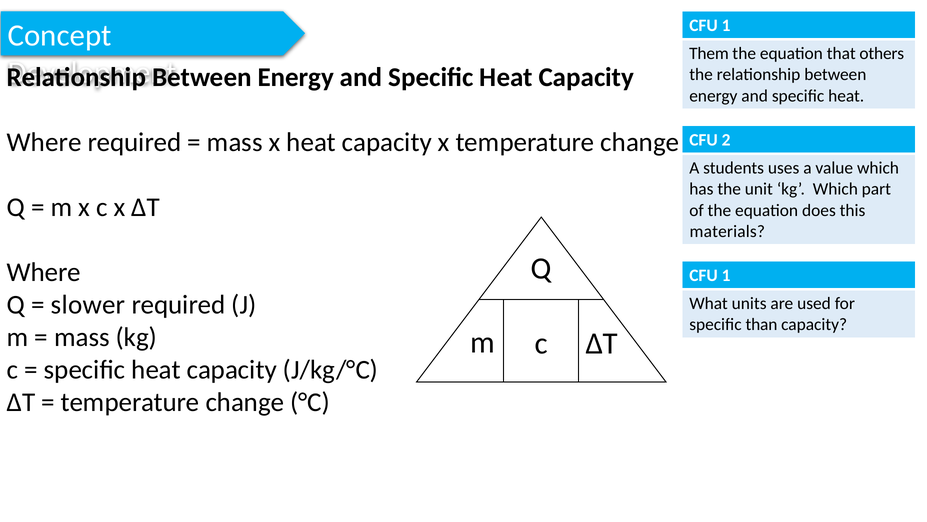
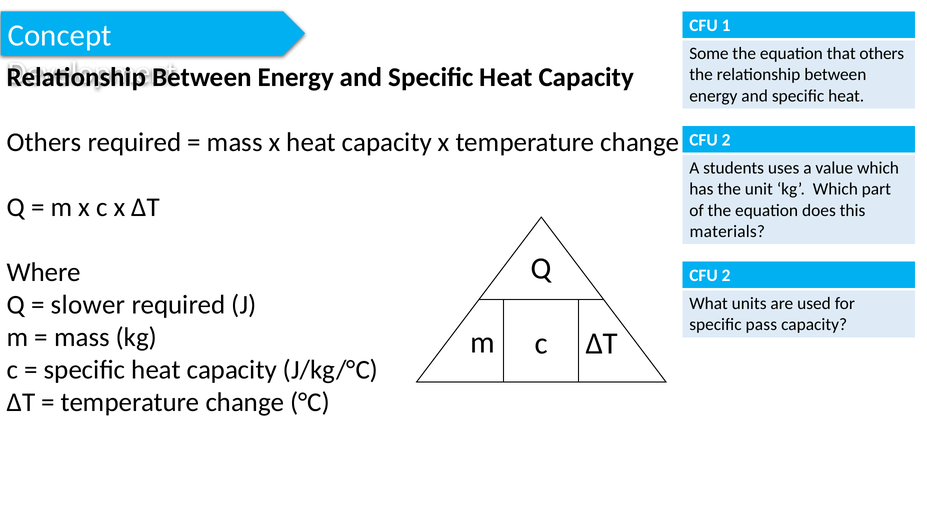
Them: Them -> Some
Where at (44, 142): Where -> Others
1 at (726, 275): 1 -> 2
than: than -> pass
